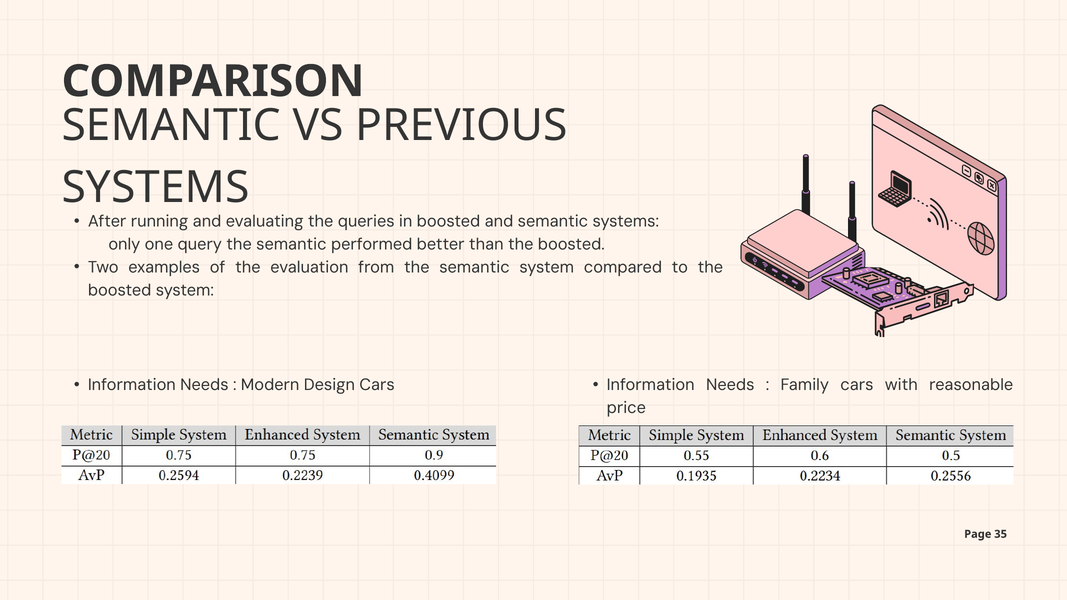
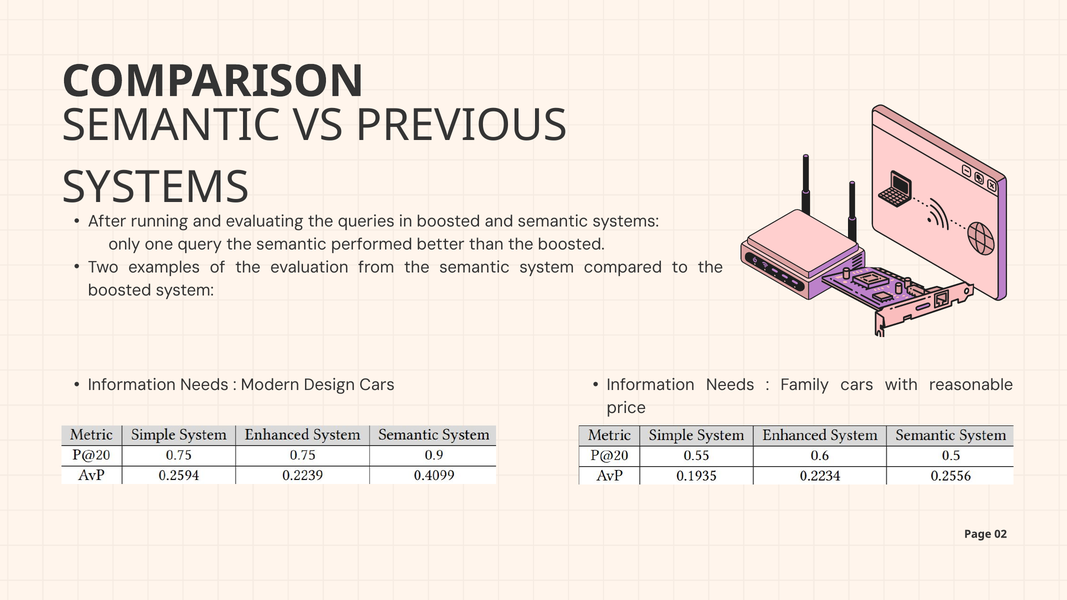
35: 35 -> 02
